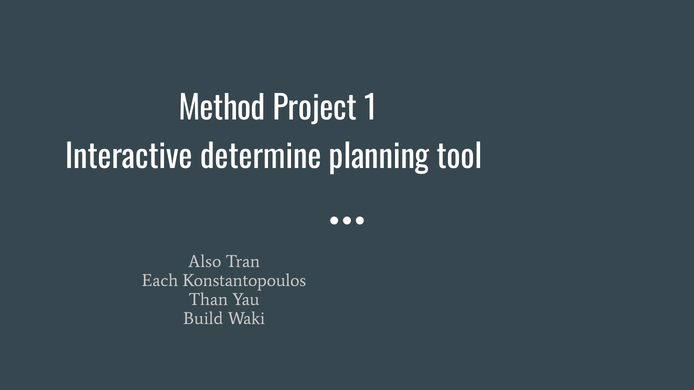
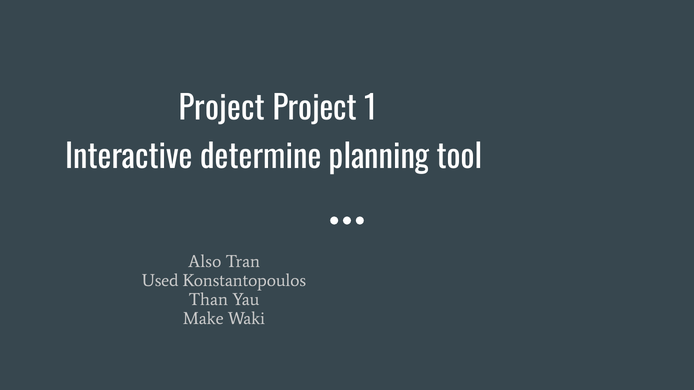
Method at (222, 109): Method -> Project
Each: Each -> Used
Build: Build -> Make
